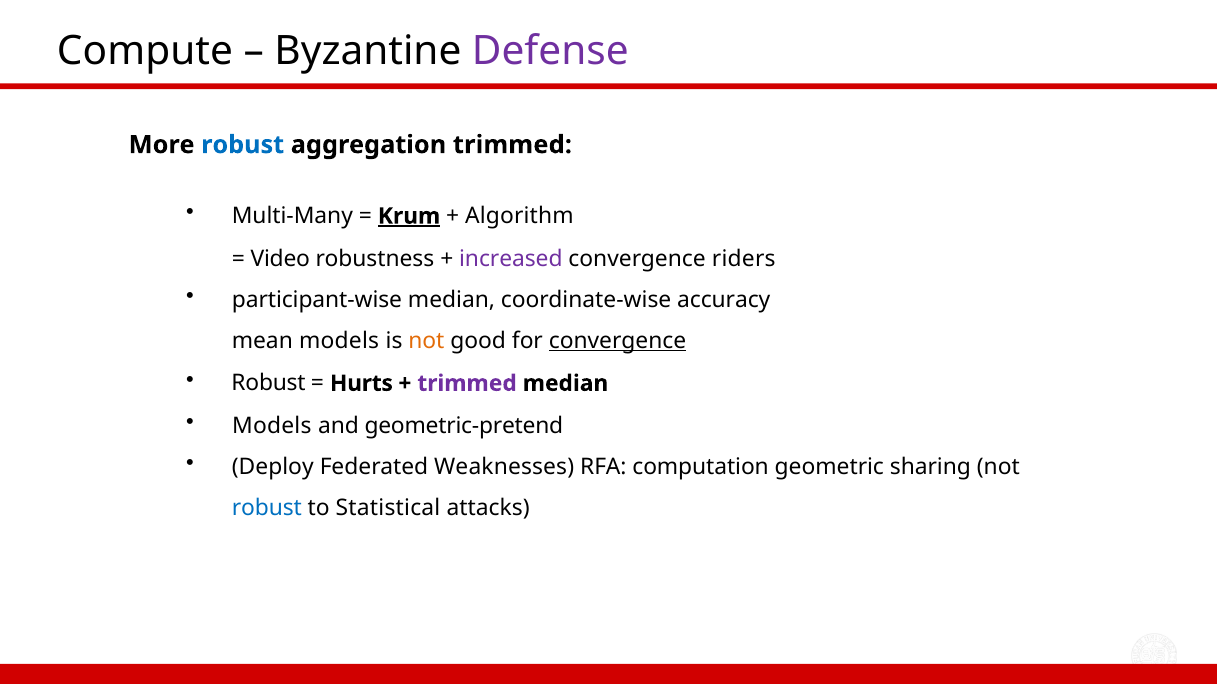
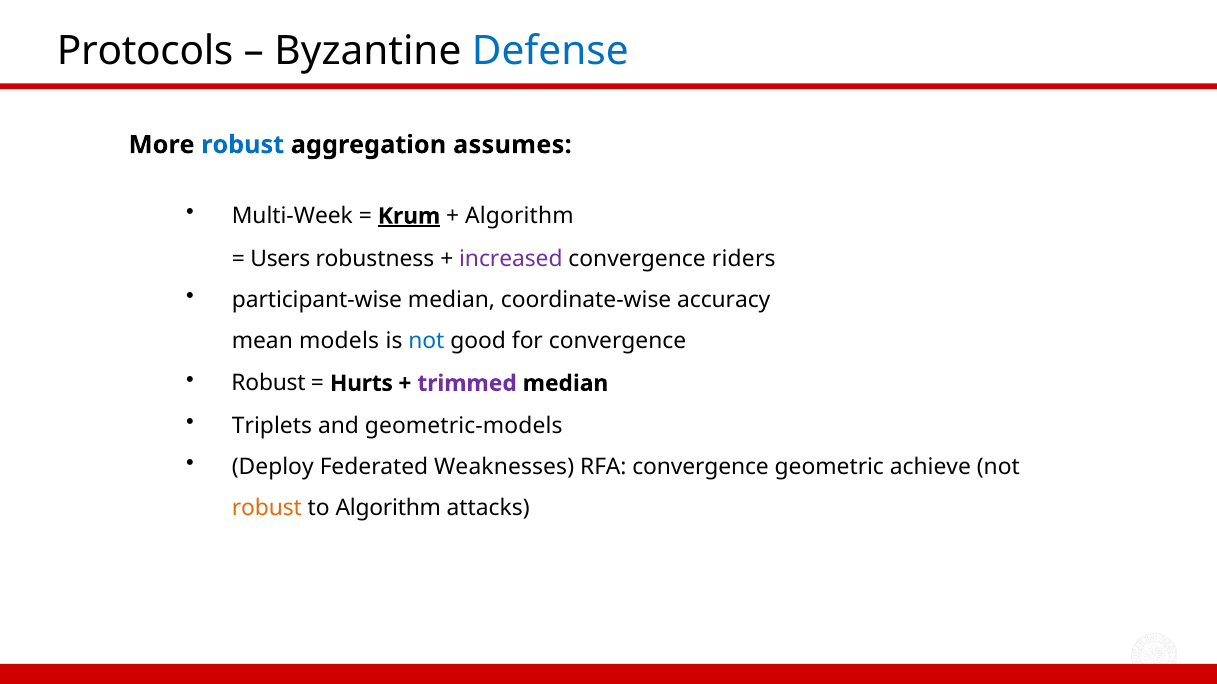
Compute: Compute -> Protocols
Defense colour: purple -> blue
aggregation trimmed: trimmed -> assumes
Multi-Many: Multi-Many -> Multi-Week
Video: Video -> Users
not at (426, 341) colour: orange -> blue
convergence at (617, 341) underline: present -> none
Models at (272, 426): Models -> Triplets
geometric-pretend: geometric-pretend -> geometric-models
RFA computation: computation -> convergence
sharing: sharing -> achieve
robust at (267, 508) colour: blue -> orange
to Statistical: Statistical -> Algorithm
